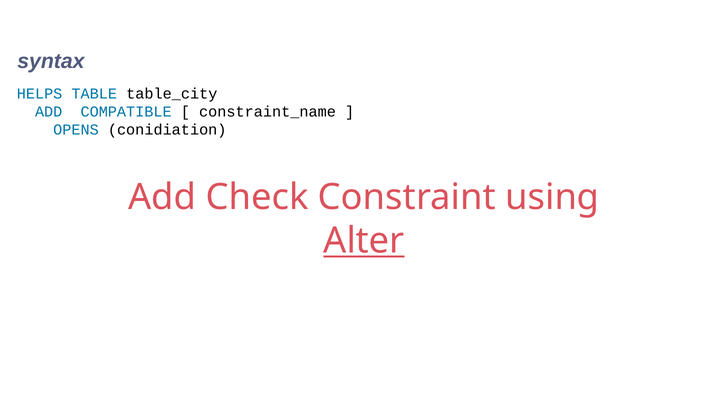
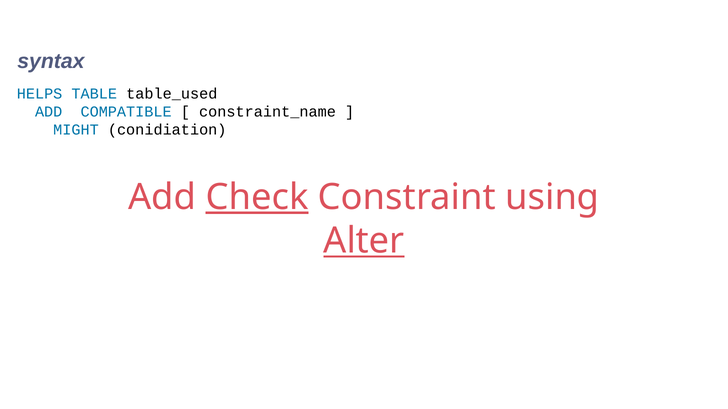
table_city: table_city -> table_used
OPENS: OPENS -> MIGHT
Check underline: none -> present
